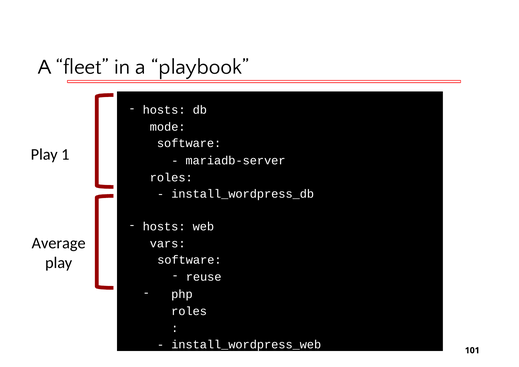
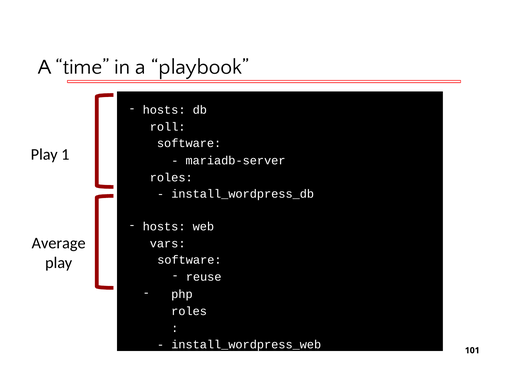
fleet: fleet -> time
mode: mode -> roll
